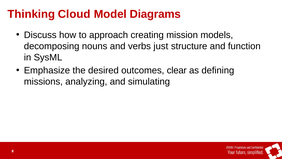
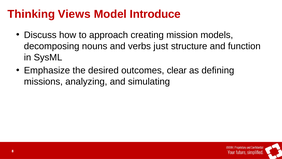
Cloud: Cloud -> Views
Diagrams: Diagrams -> Introduce
